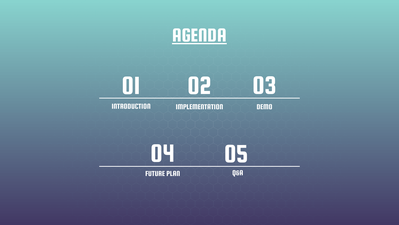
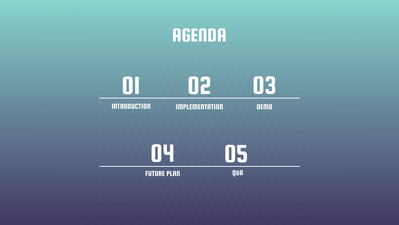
AGENDA underline: present -> none
